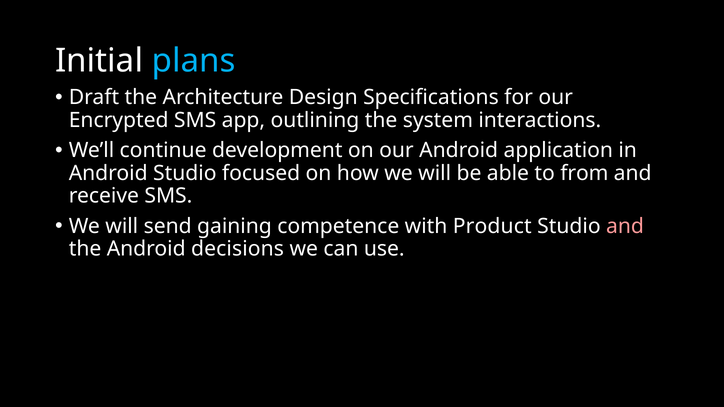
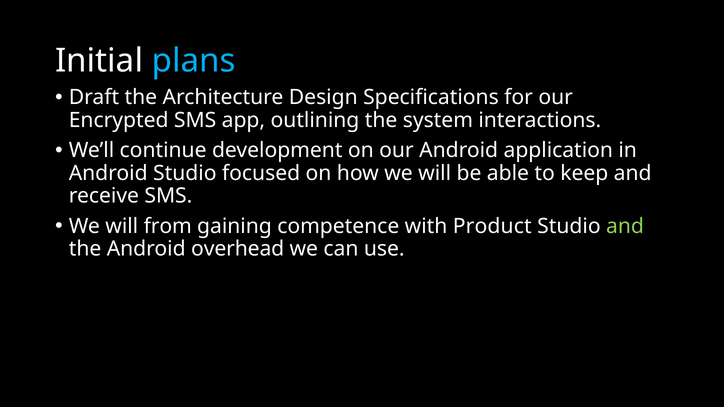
from: from -> keep
send: send -> from
and at (625, 226) colour: pink -> light green
decisions: decisions -> overhead
